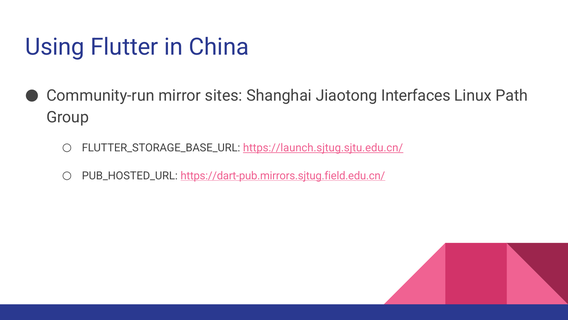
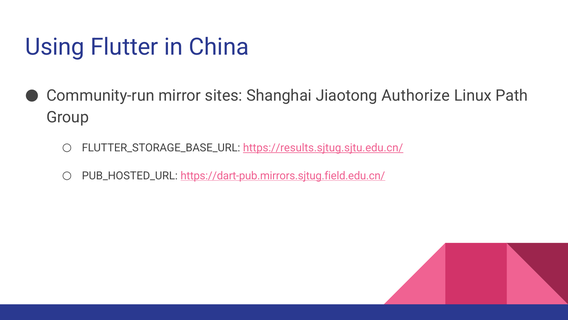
Interfaces: Interfaces -> Authorize
https://launch.sjtug.sjtu.edu.cn/: https://launch.sjtug.sjtu.edu.cn/ -> https://results.sjtug.sjtu.edu.cn/
